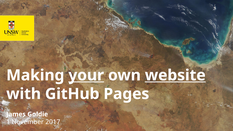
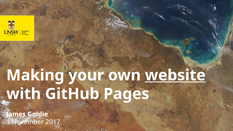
your underline: present -> none
